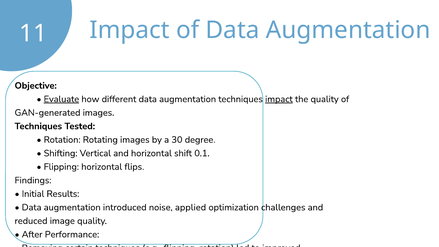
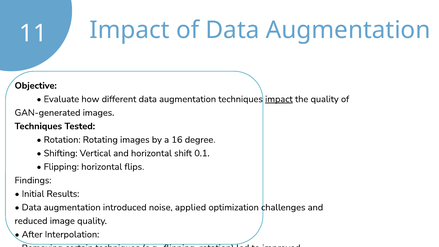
Evaluate underline: present -> none
30: 30 -> 16
After Performance: Performance -> Interpolation
